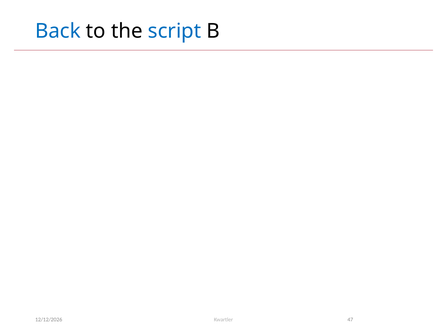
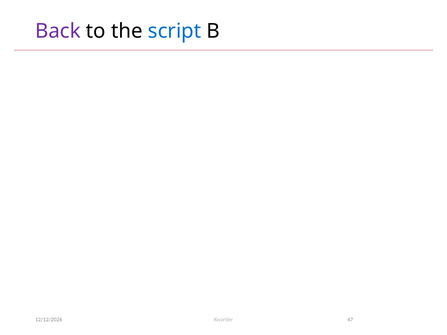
Back colour: blue -> purple
